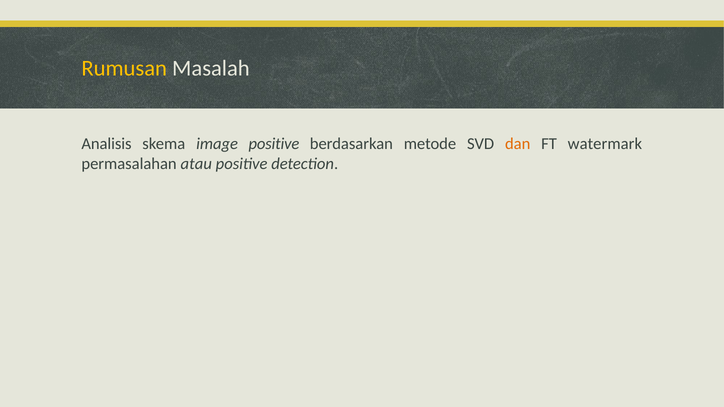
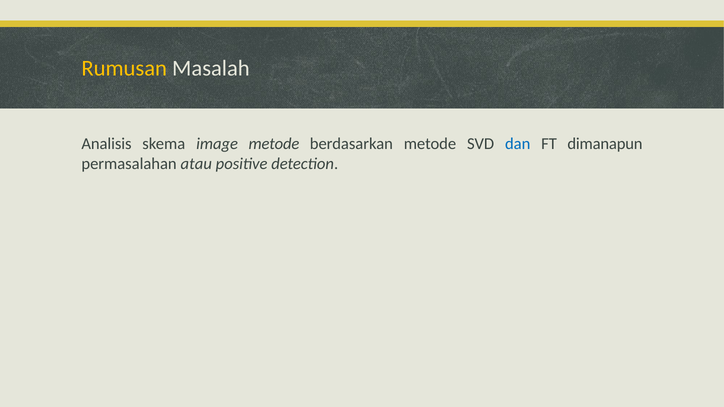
image positive: positive -> metode
dan colour: orange -> blue
watermark: watermark -> dimanapun
